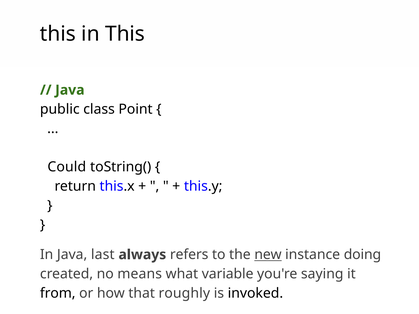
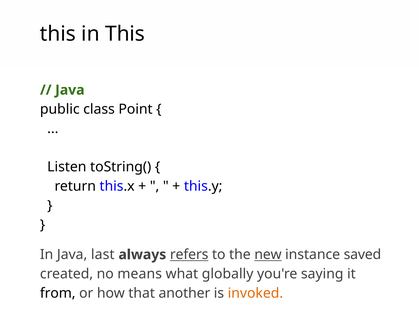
Could: Could -> Listen
refers underline: none -> present
doing: doing -> saved
variable: variable -> globally
roughly: roughly -> another
invoked colour: black -> orange
